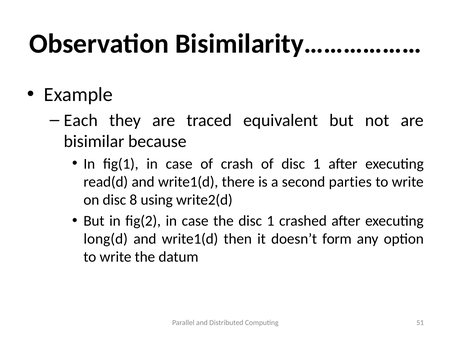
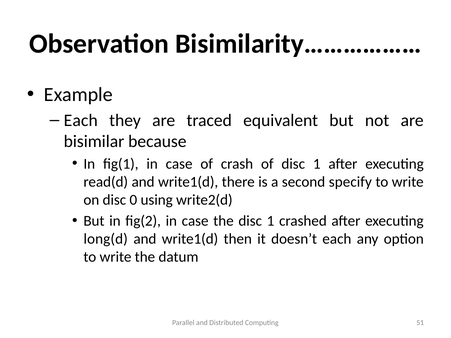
parties: parties -> specify
8: 8 -> 0
doesn’t form: form -> each
